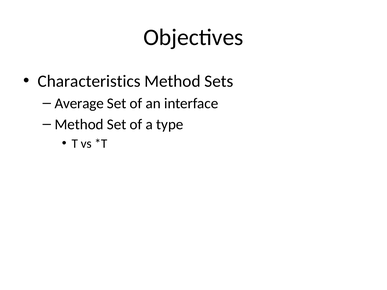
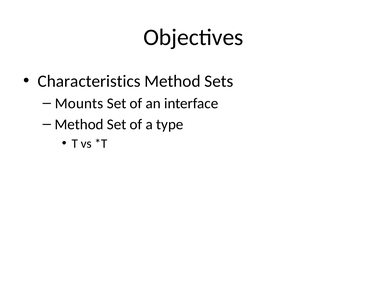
Average: Average -> Mounts
